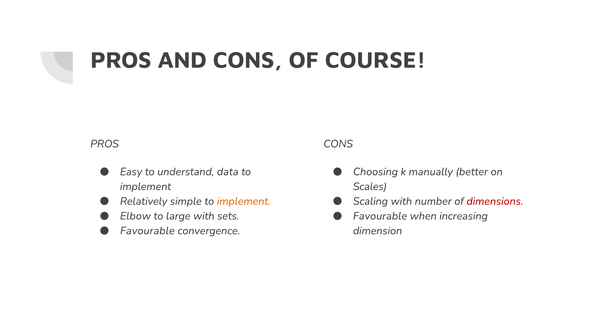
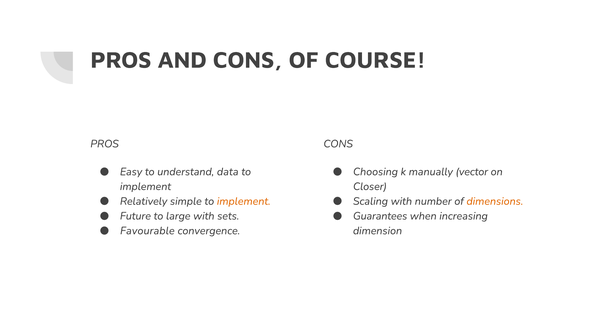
better: better -> vector
Scales: Scales -> Closer
dimensions colour: red -> orange
Elbow: Elbow -> Future
Favourable at (380, 216): Favourable -> Guarantees
